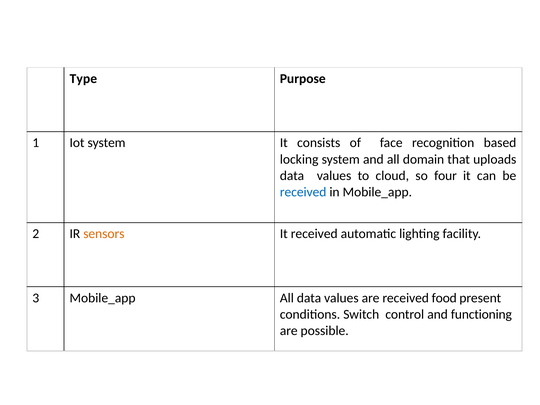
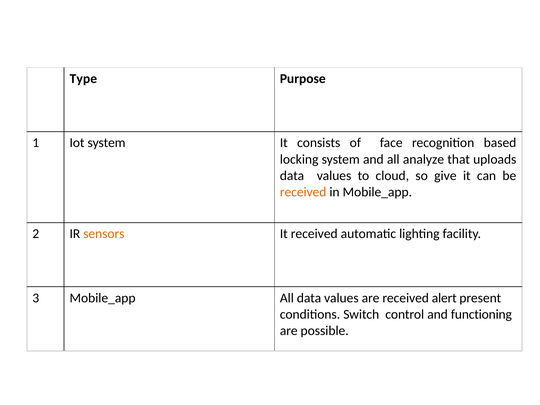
domain: domain -> analyze
four: four -> give
received at (303, 192) colour: blue -> orange
food: food -> alert
